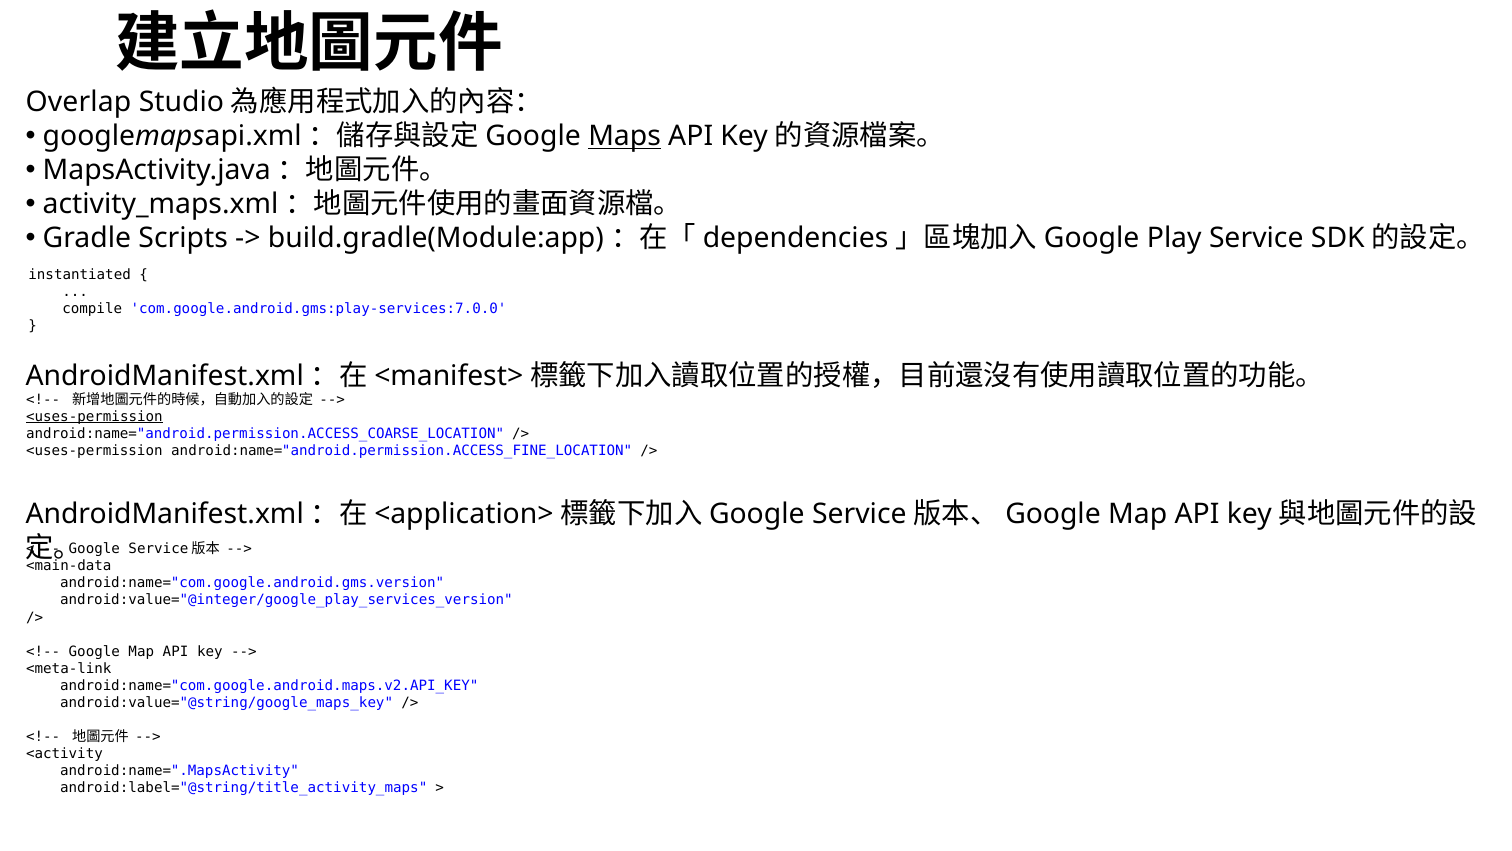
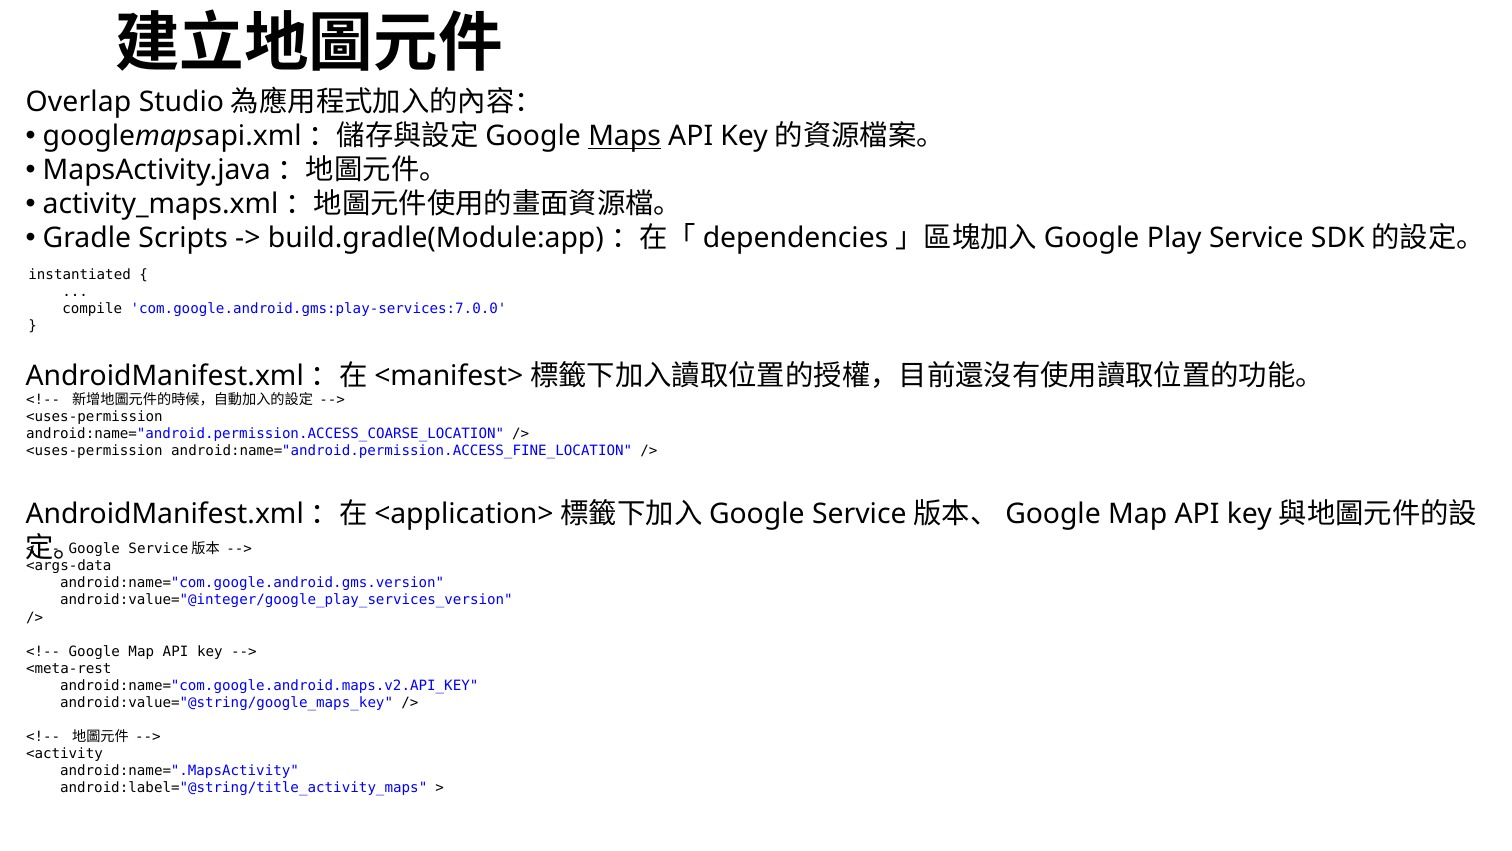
<uses-permission at (94, 416) underline: present -> none
<main-data: <main-data -> <args-data
<meta-link: <meta-link -> <meta-rest
